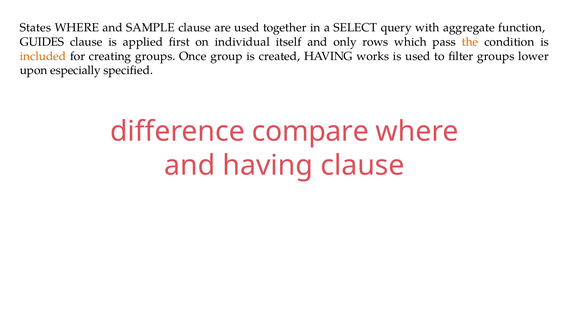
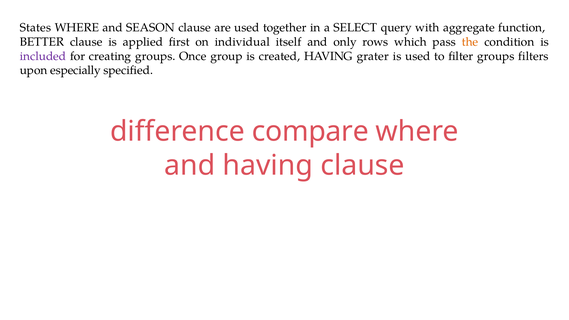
SAMPLE: SAMPLE -> SEASON
GUIDES: GUIDES -> BETTER
included colour: orange -> purple
works: works -> grater
lower: lower -> filters
